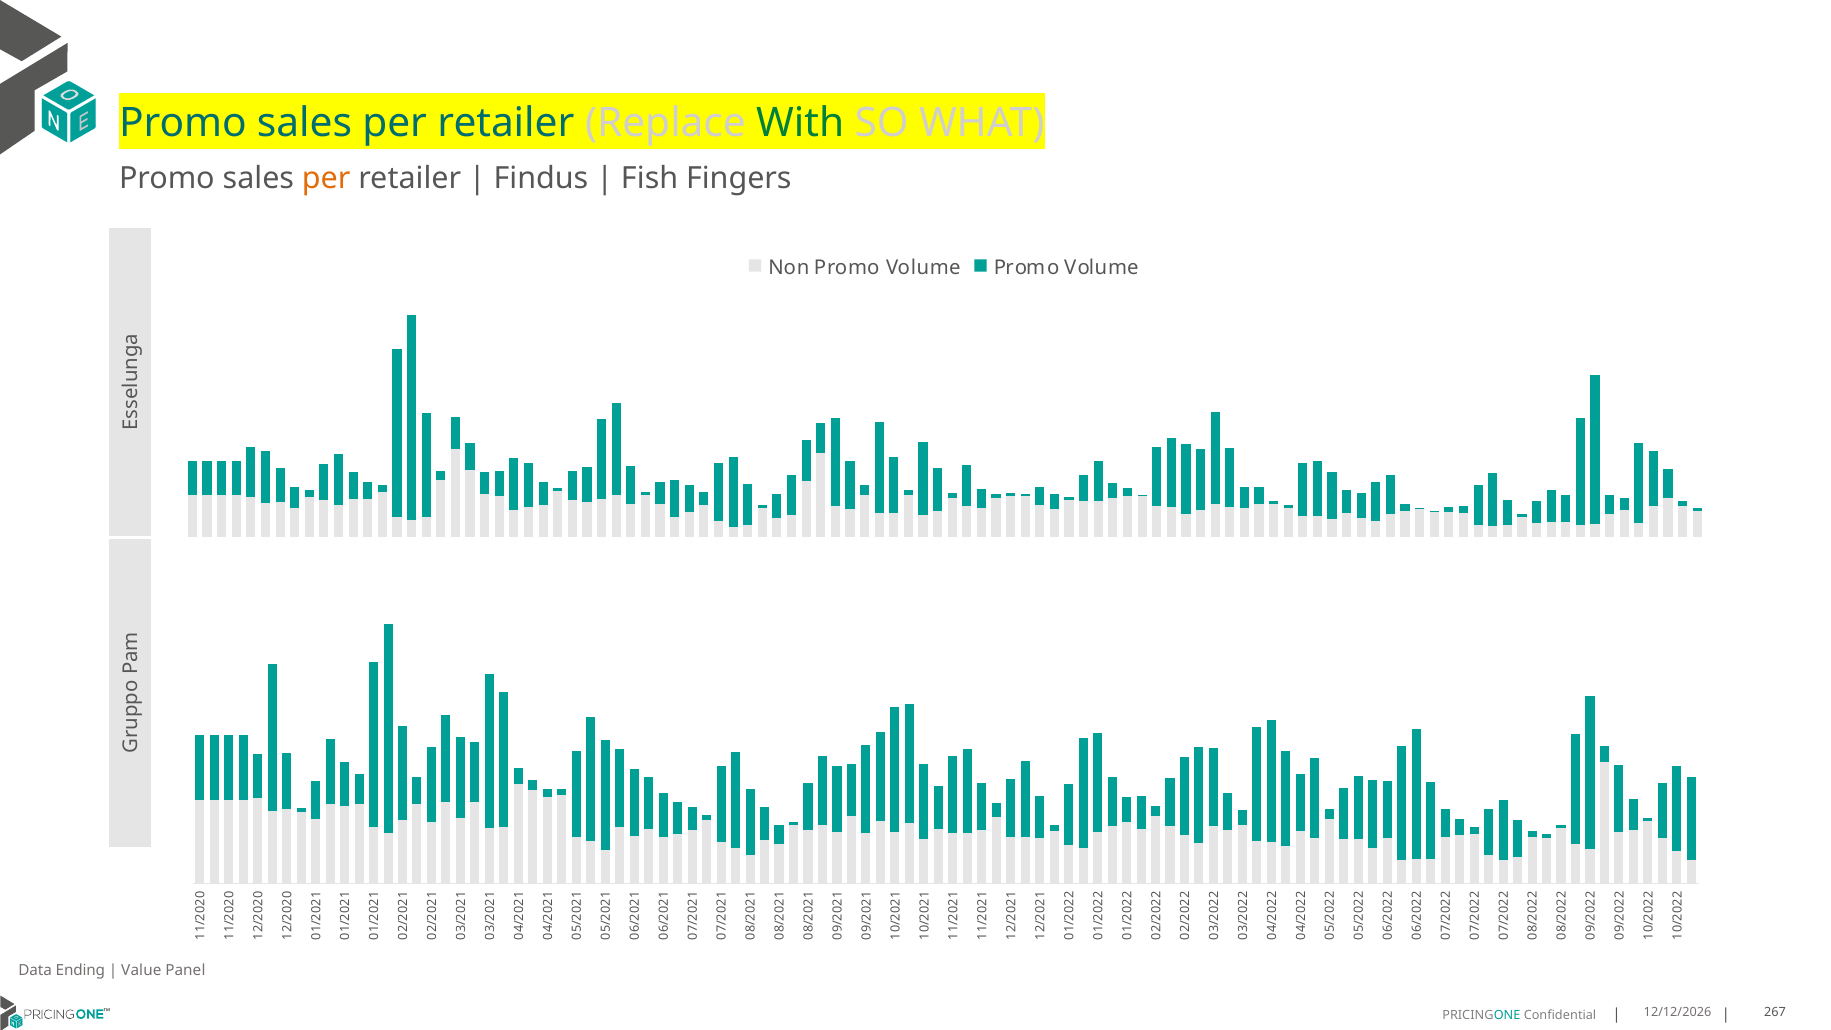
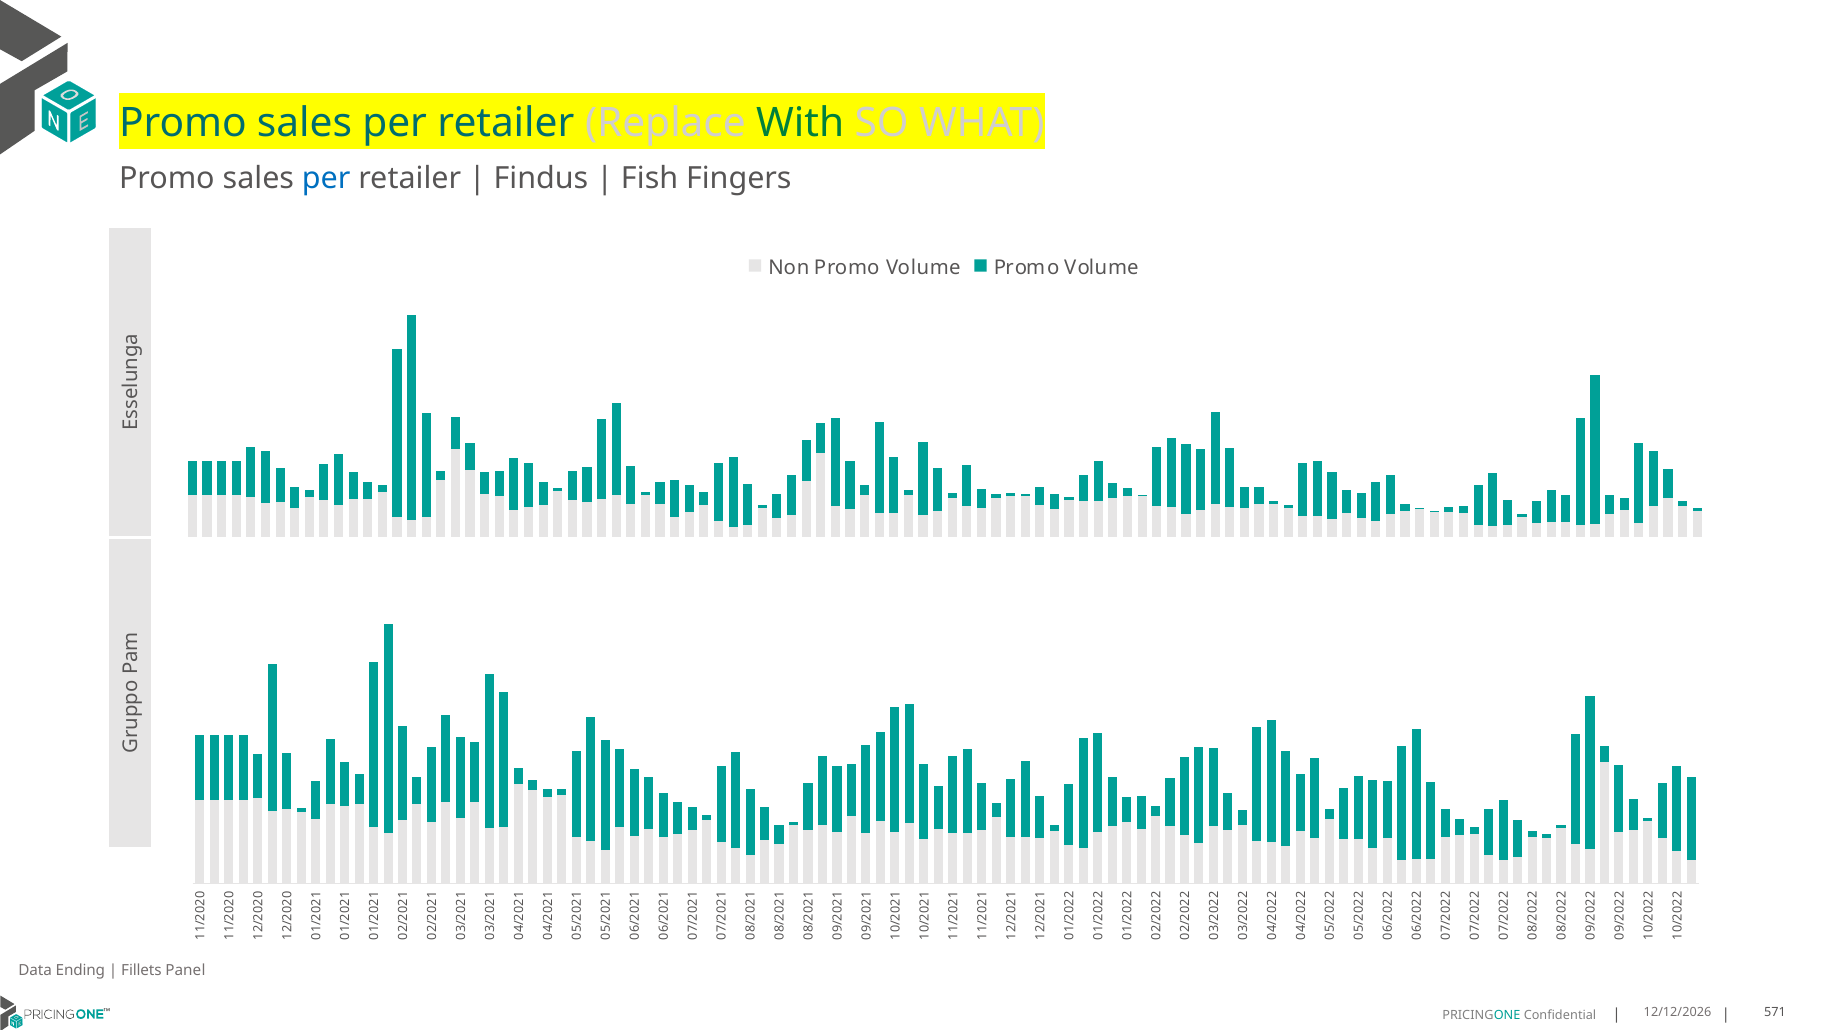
per at (326, 179) colour: orange -> blue
Value: Value -> Fillets
267: 267 -> 571
